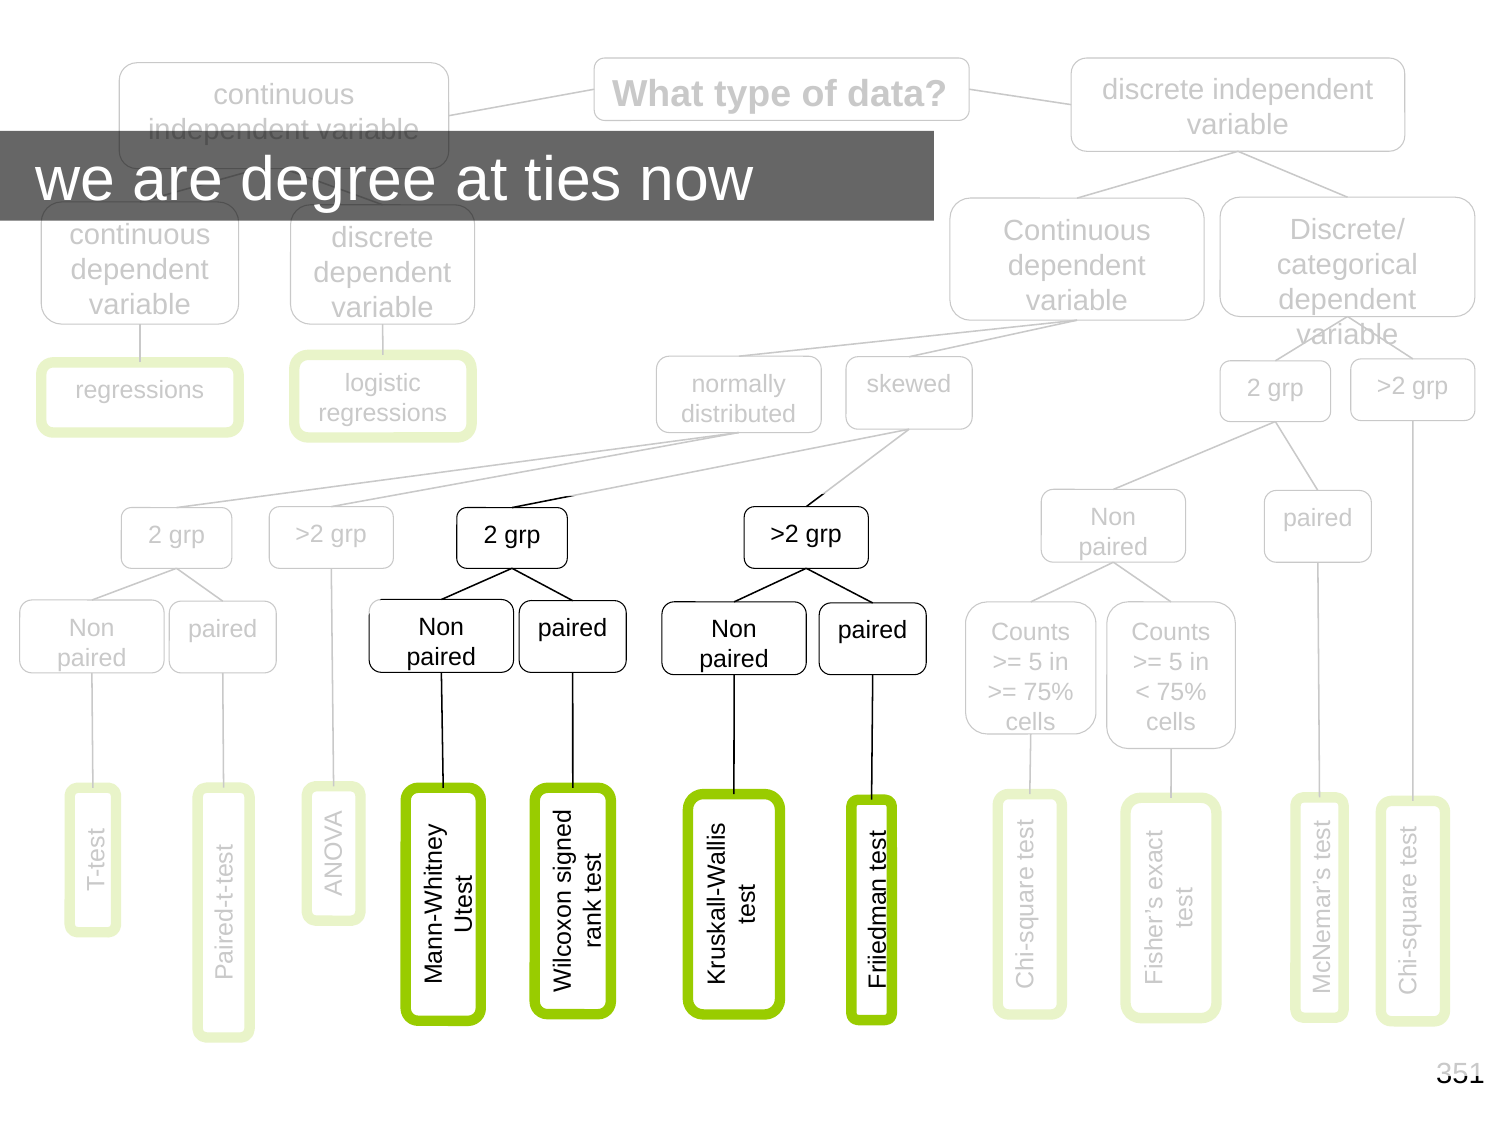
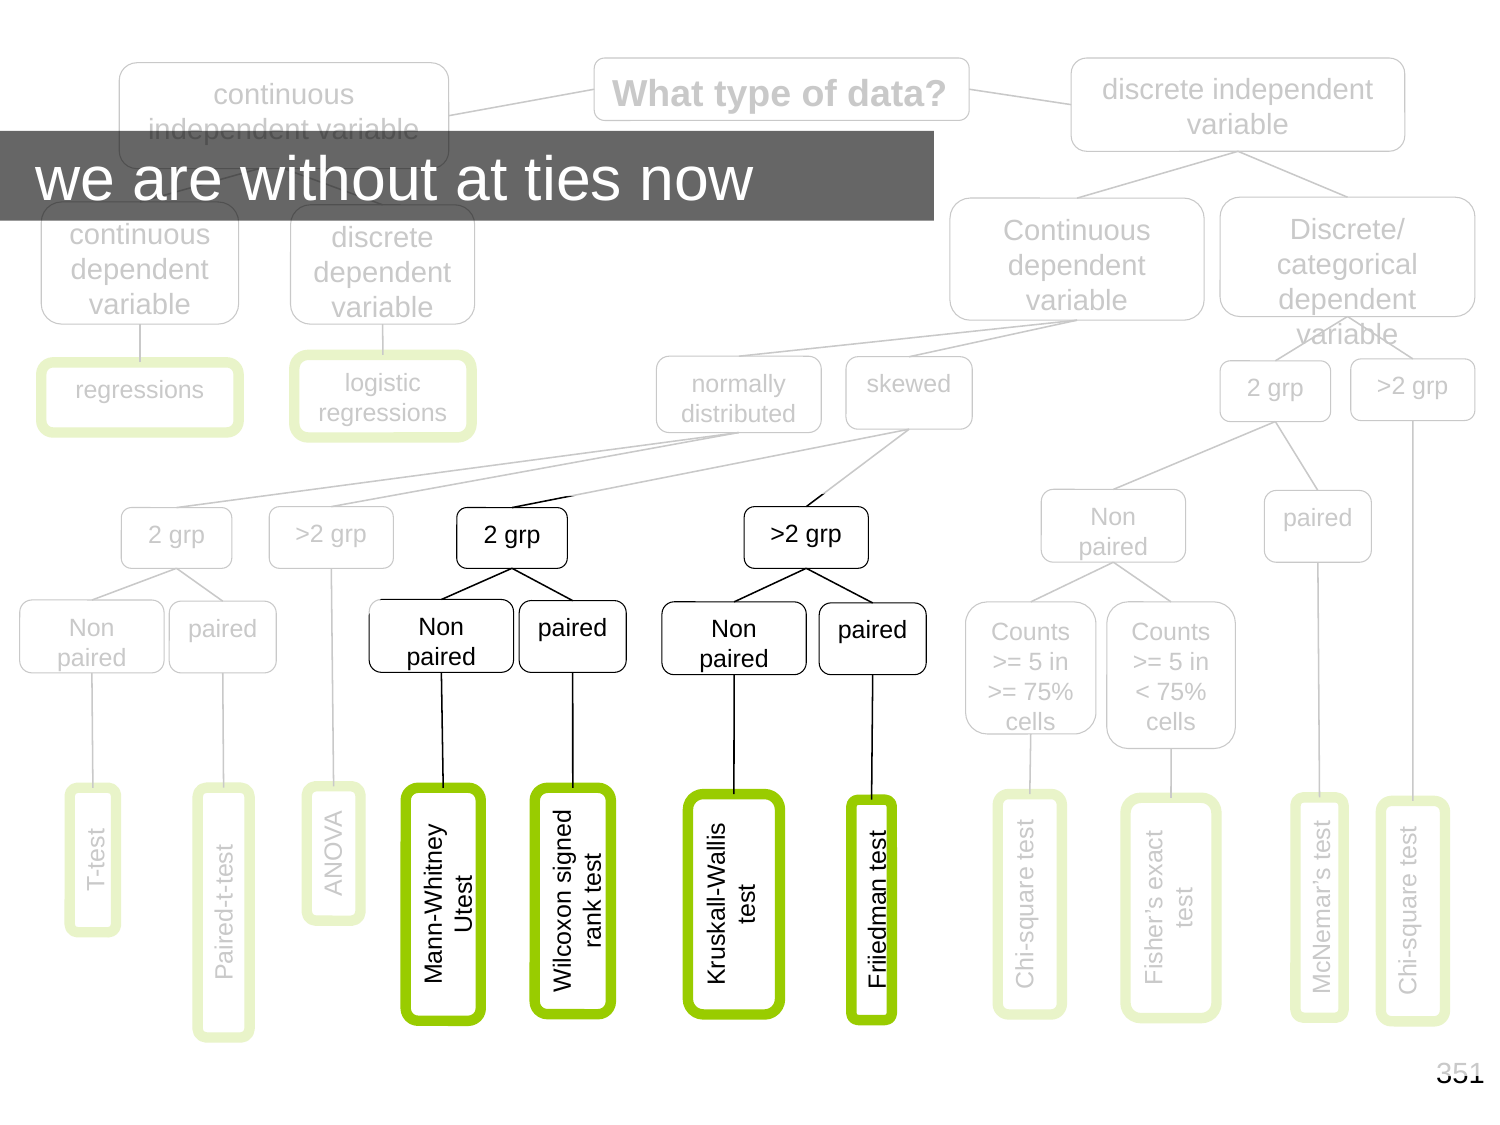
degree: degree -> without
